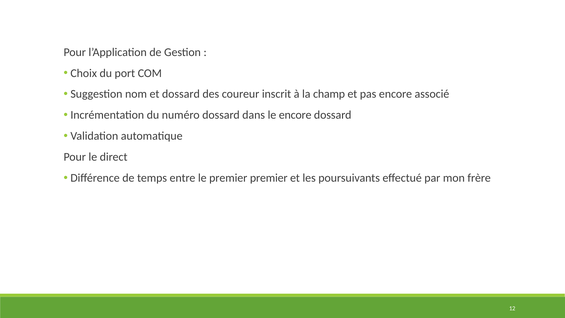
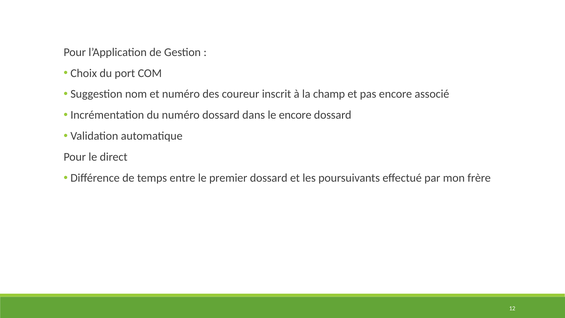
et dossard: dossard -> numéro
premier premier: premier -> dossard
